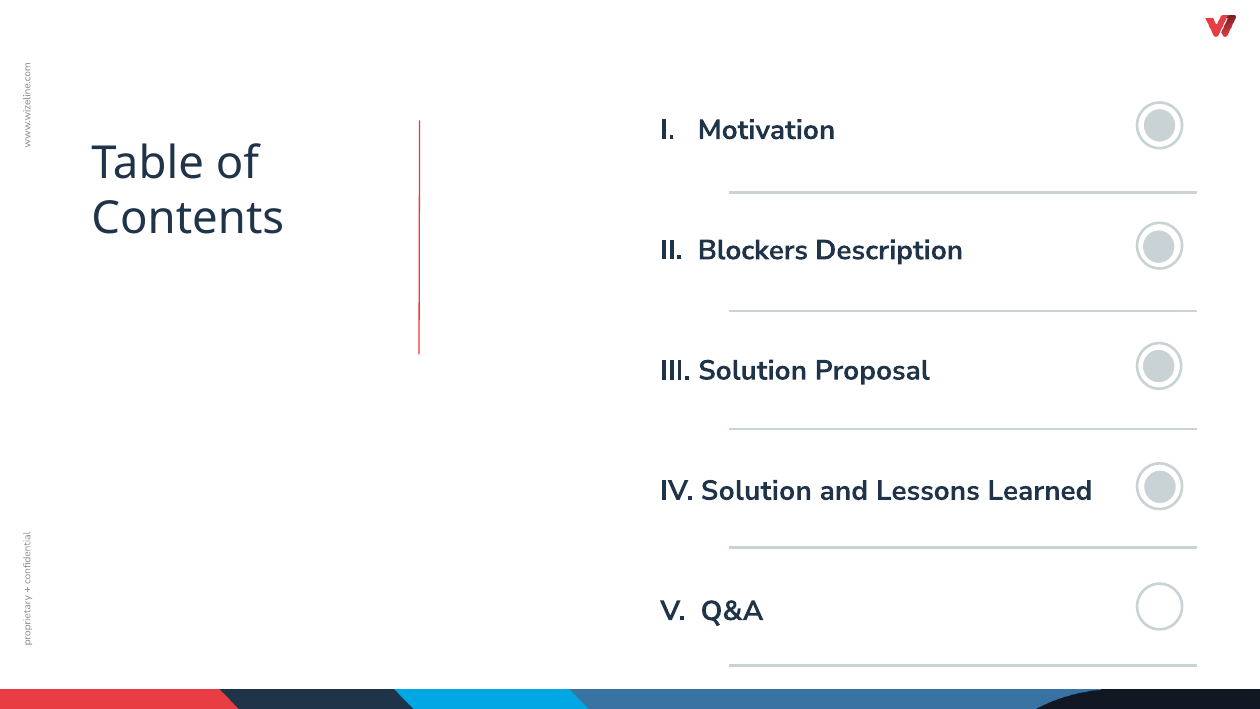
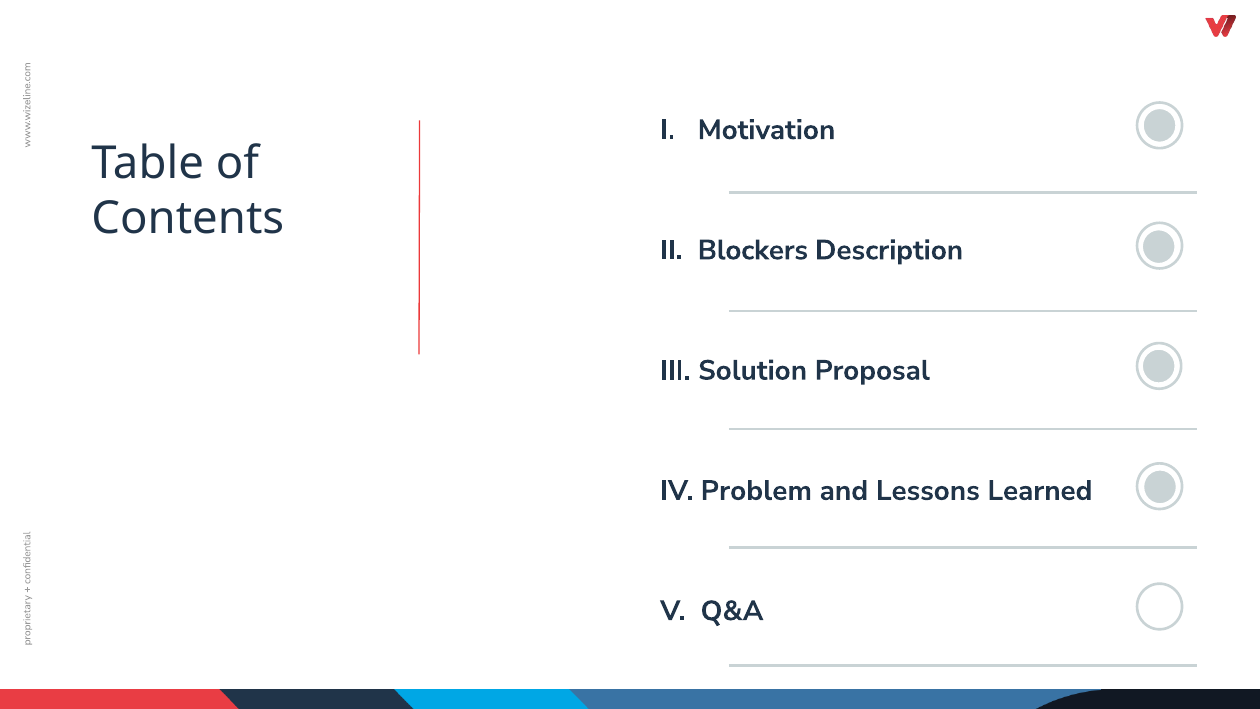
IV Solution: Solution -> Problem
